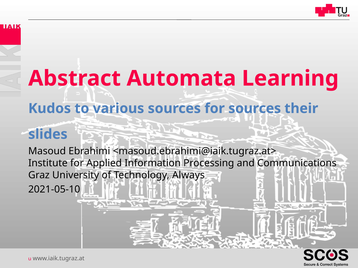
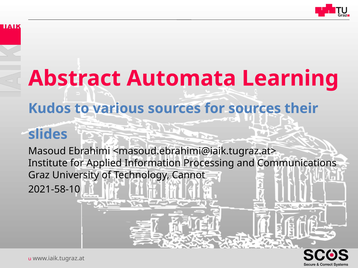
Always: Always -> Cannot
2021-05-10: 2021-05-10 -> 2021-58-10
